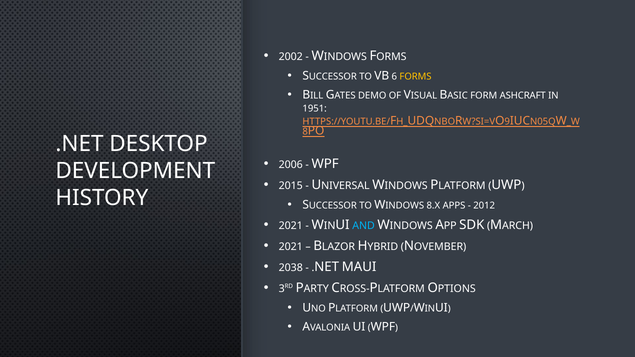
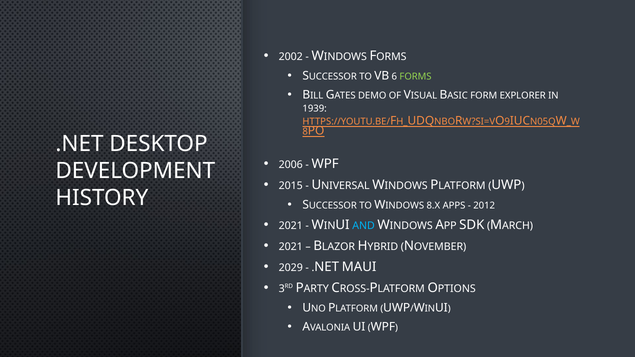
FORMS colour: yellow -> light green
ASHCRAFT: ASHCRAFT -> EXPLORER
1951: 1951 -> 1939
2038: 2038 -> 2029
